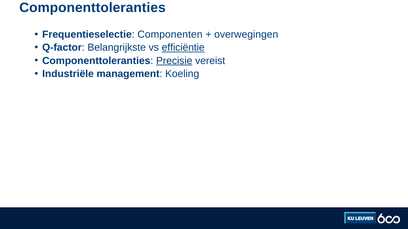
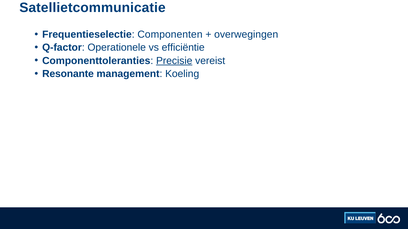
Componenttoleranties at (92, 8): Componenttoleranties -> Satellietcommunicatie
Belangrijkste: Belangrijkste -> Operationele
efficiëntie underline: present -> none
Industriële: Industriële -> Resonante
